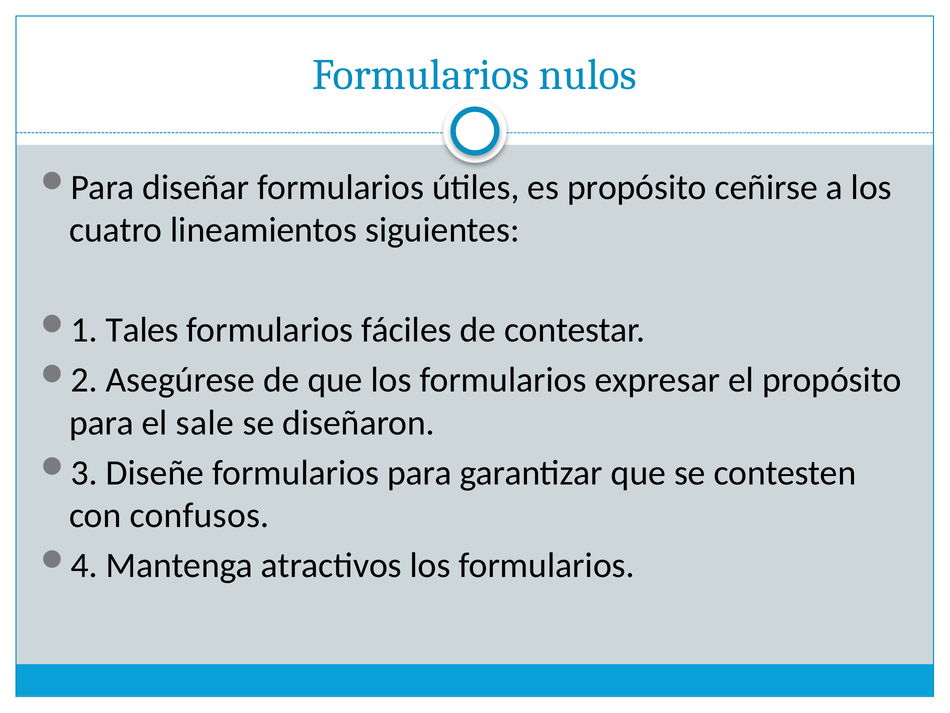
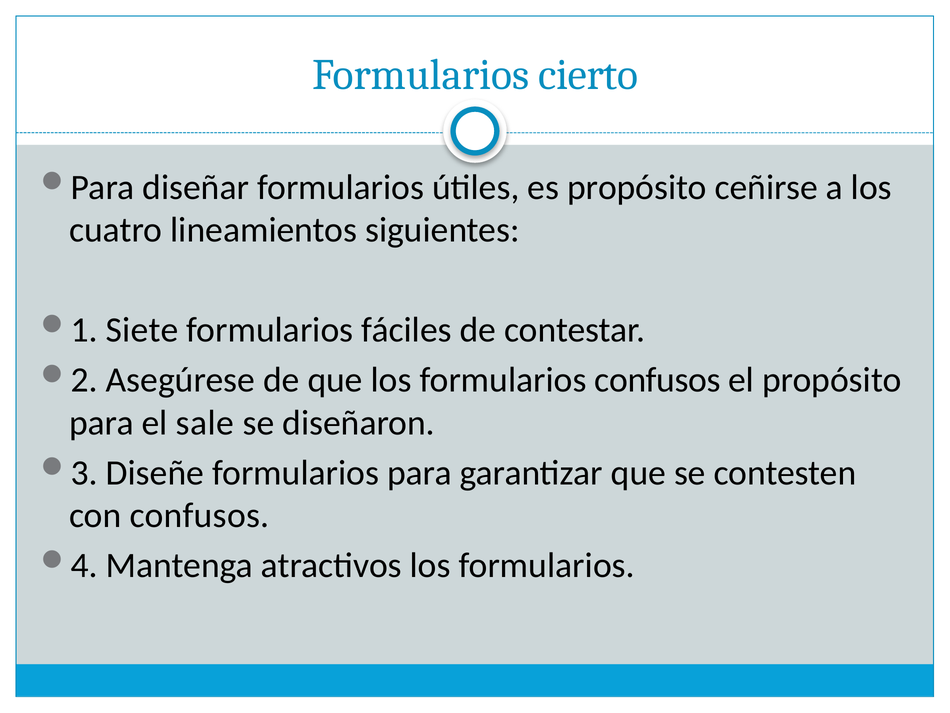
nulos: nulos -> cierto
Tales: Tales -> Siete
formularios expresar: expresar -> confusos
